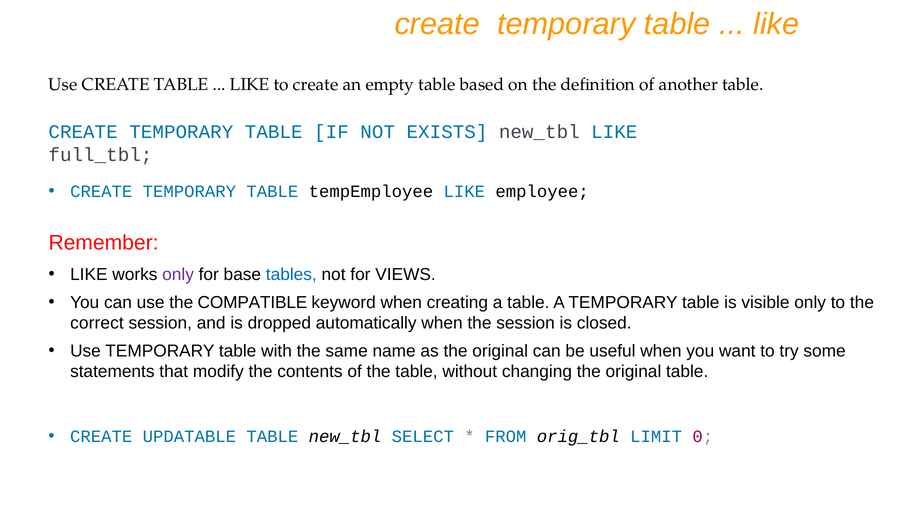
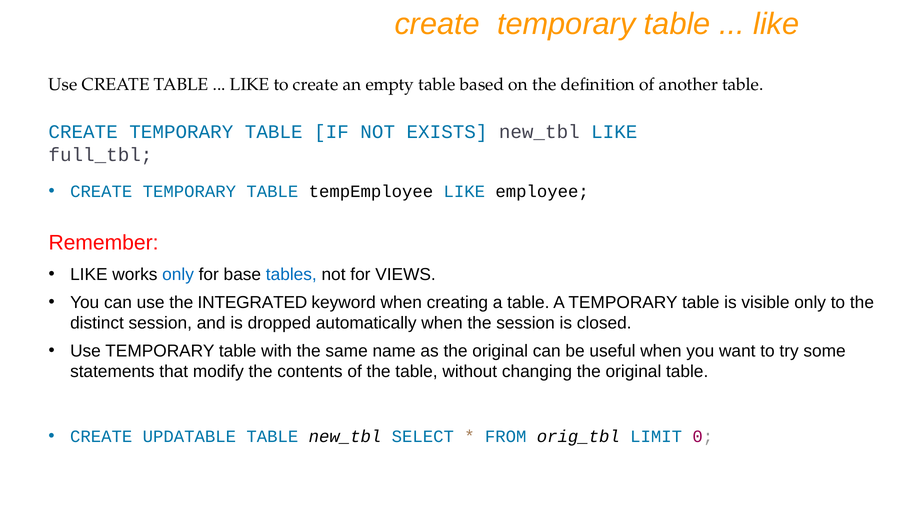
only at (178, 275) colour: purple -> blue
COMPATIBLE: COMPATIBLE -> INTEGRATED
correct: correct -> distinct
